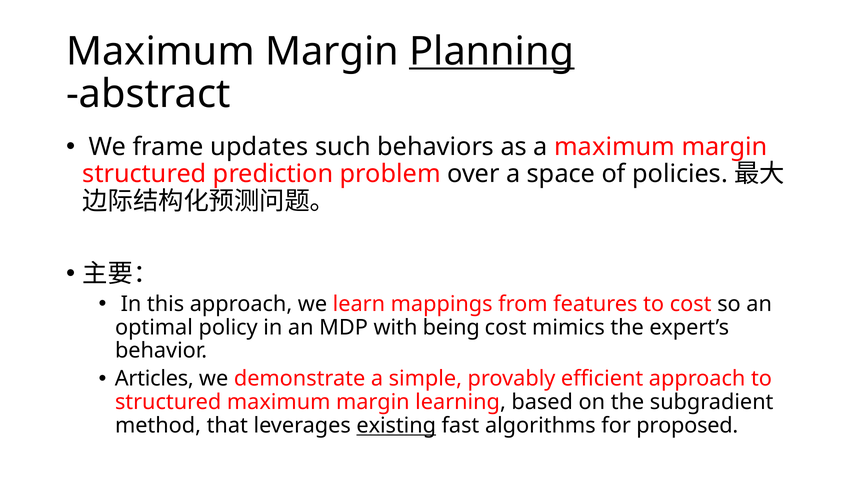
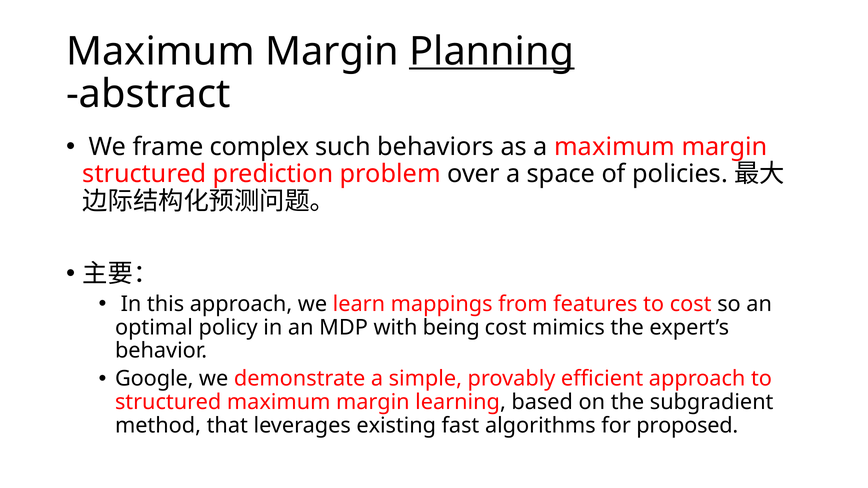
updates: updates -> complex
Articles: Articles -> Google
existing underline: present -> none
